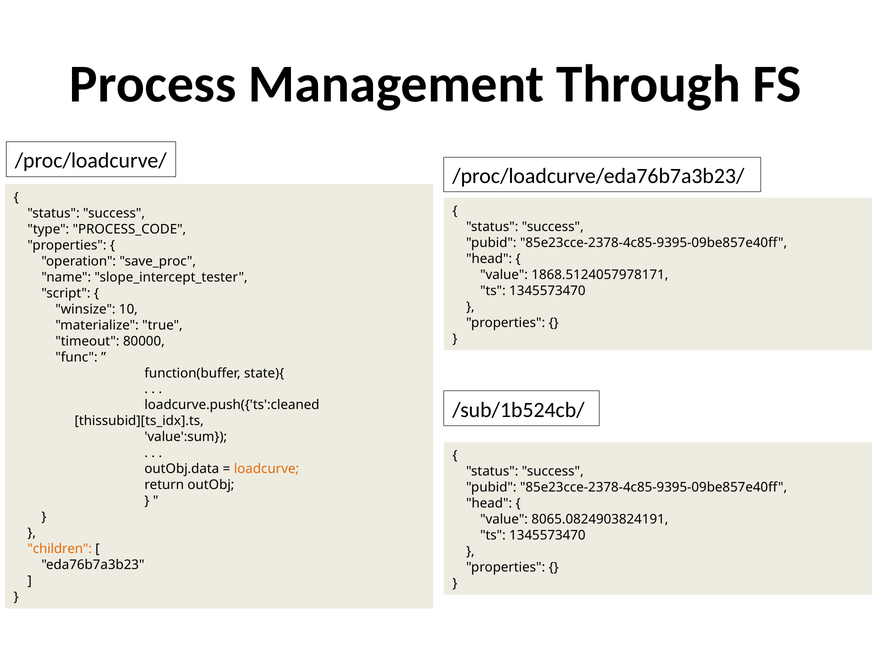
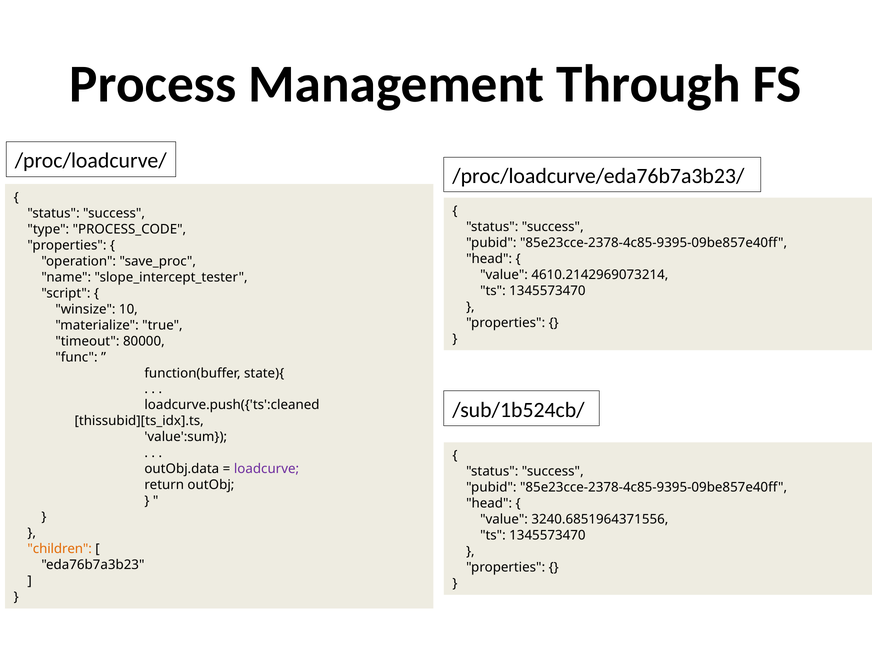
1868.5124057978171: 1868.5124057978171 -> 4610.2142969073214
loadcurve colour: orange -> purple
8065.0824903824191: 8065.0824903824191 -> 3240.6851964371556
